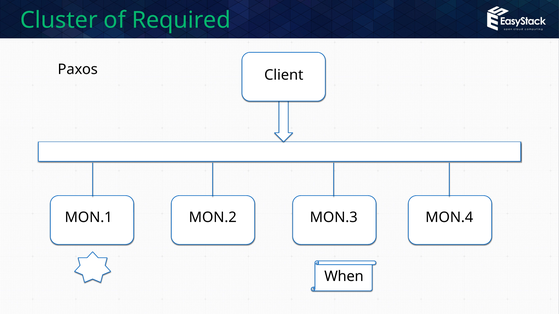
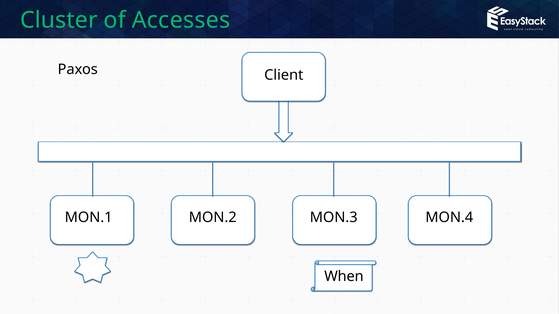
Required: Required -> Accesses
